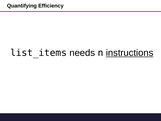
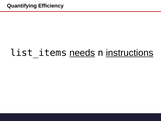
needs underline: none -> present
